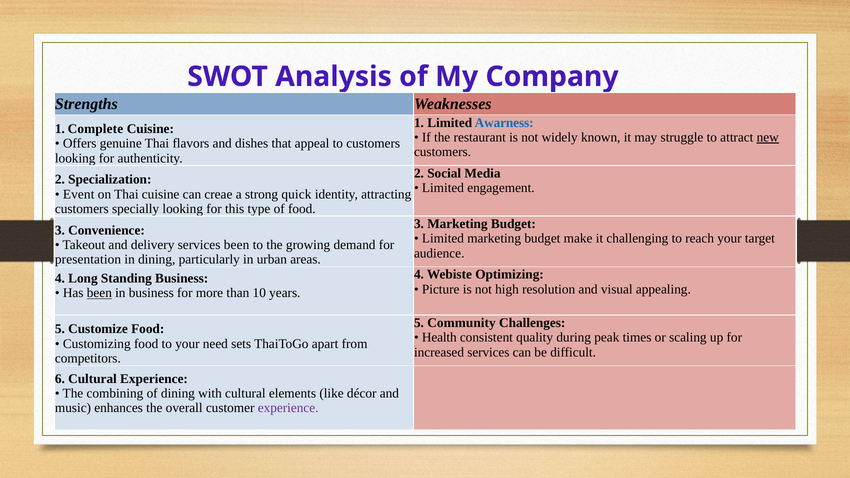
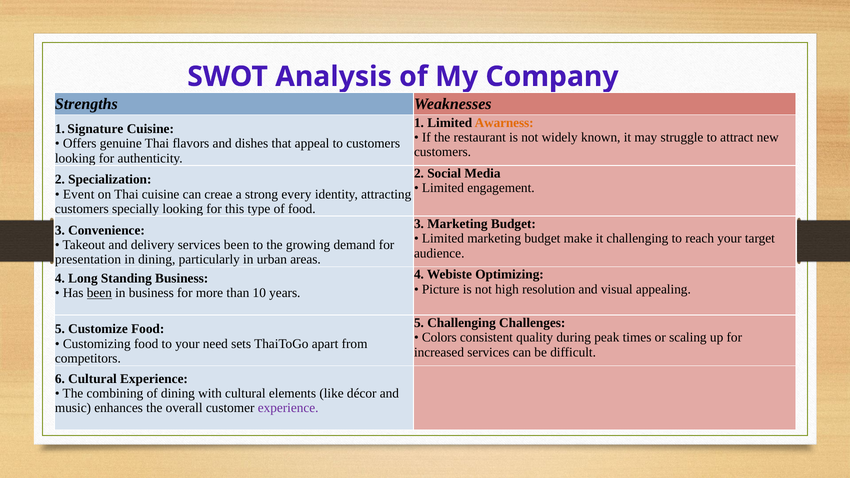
Awarness colour: blue -> orange
Complete: Complete -> Signature
new underline: present -> none
quick: quick -> every
5 Community: Community -> Challenging
Health: Health -> Colors
